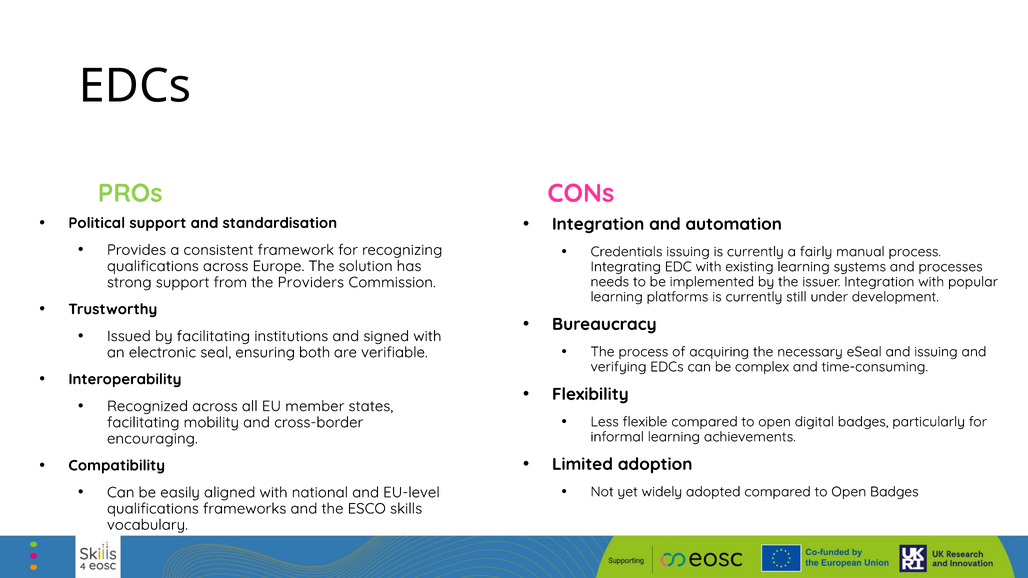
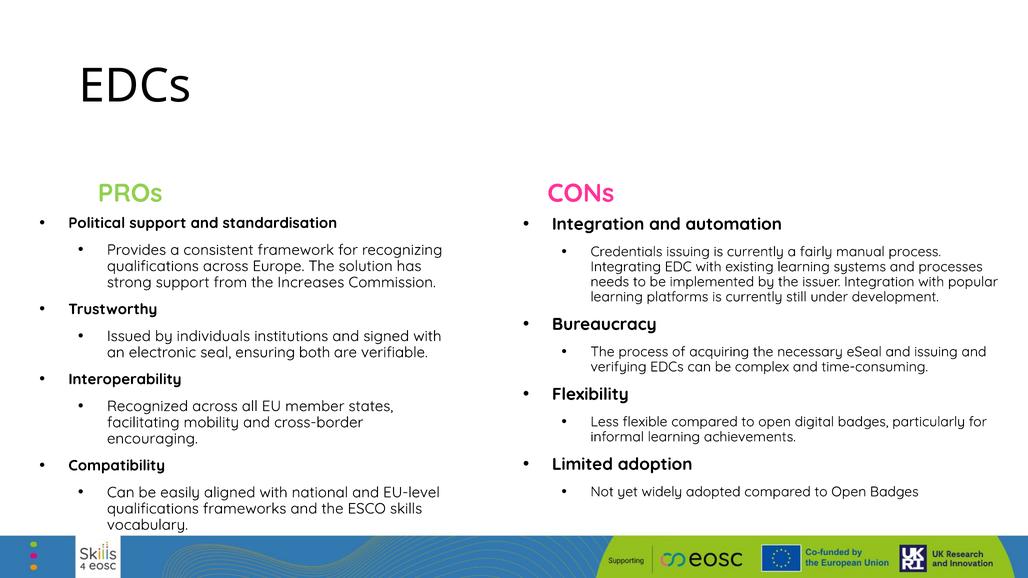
Providers: Providers -> Increases
by facilitating: facilitating -> individuals
